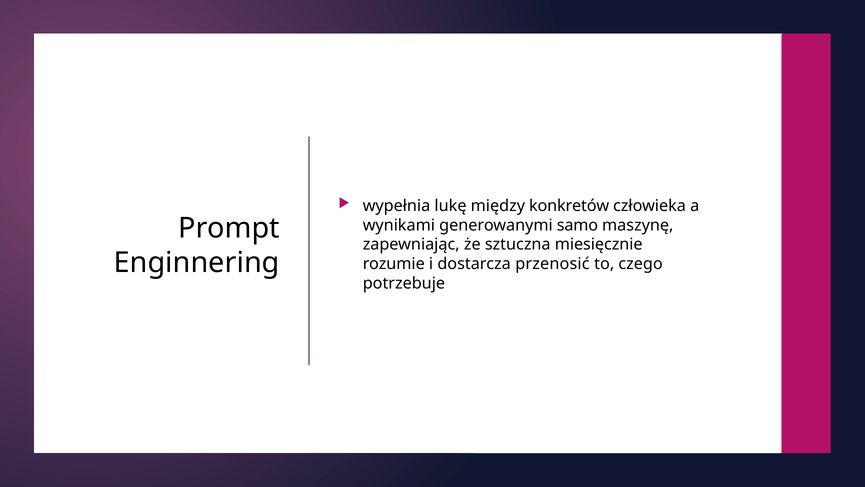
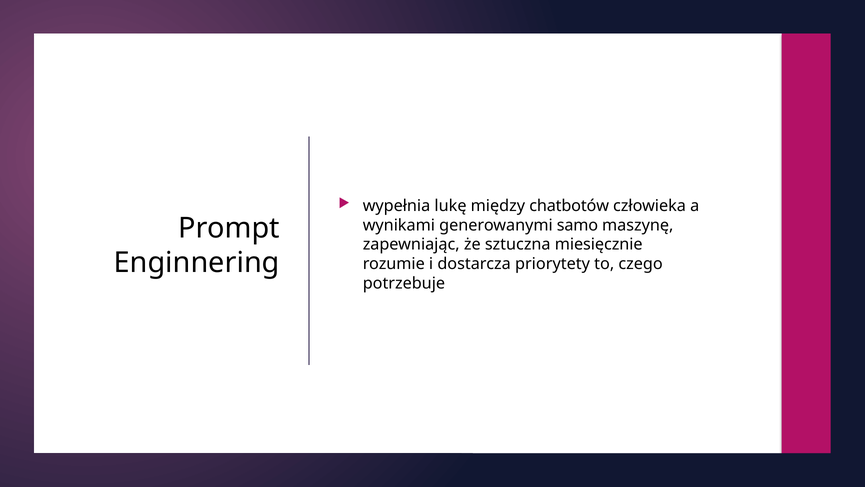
konkretów: konkretów -> chatbotów
przenosić: przenosić -> priorytety
